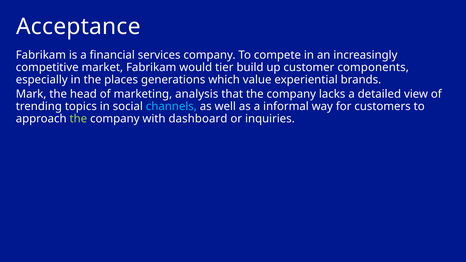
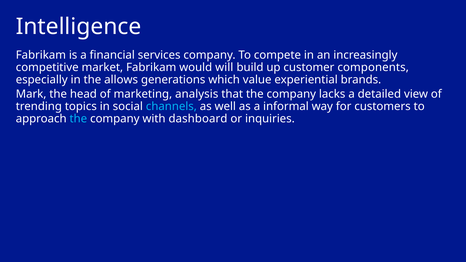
Acceptance: Acceptance -> Intelligence
tier: tier -> will
places: places -> allows
the at (78, 119) colour: light green -> light blue
